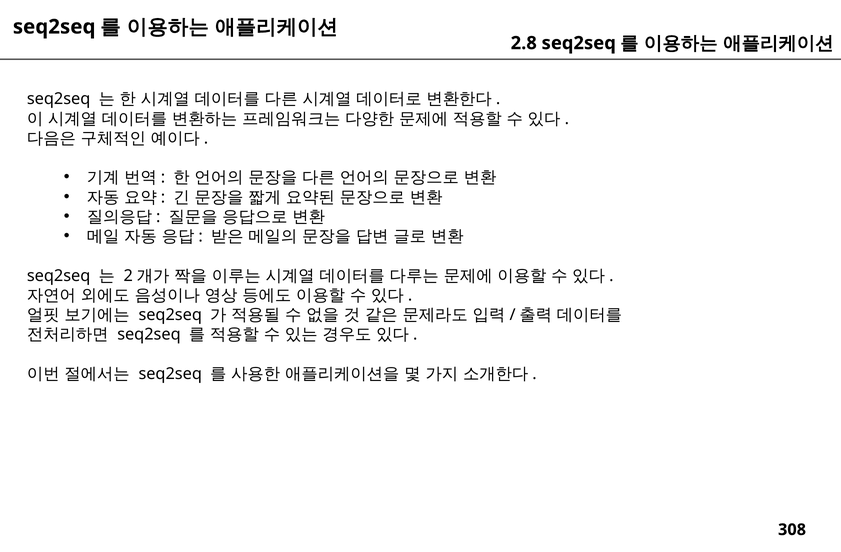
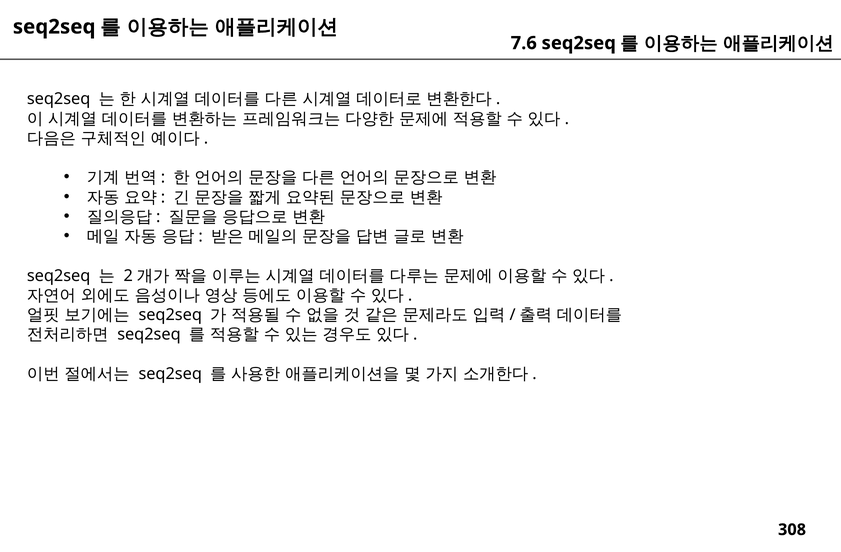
2.8: 2.8 -> 7.6
